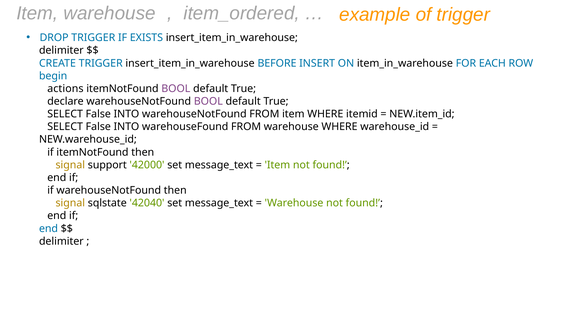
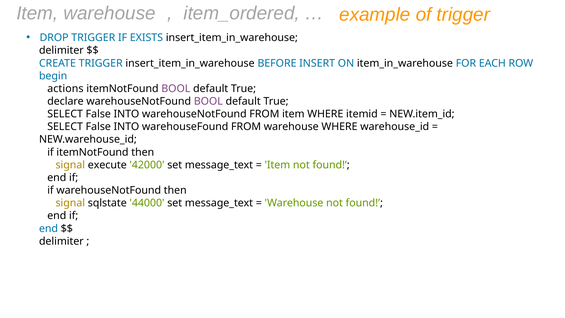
support: support -> execute
42040: 42040 -> 44000
